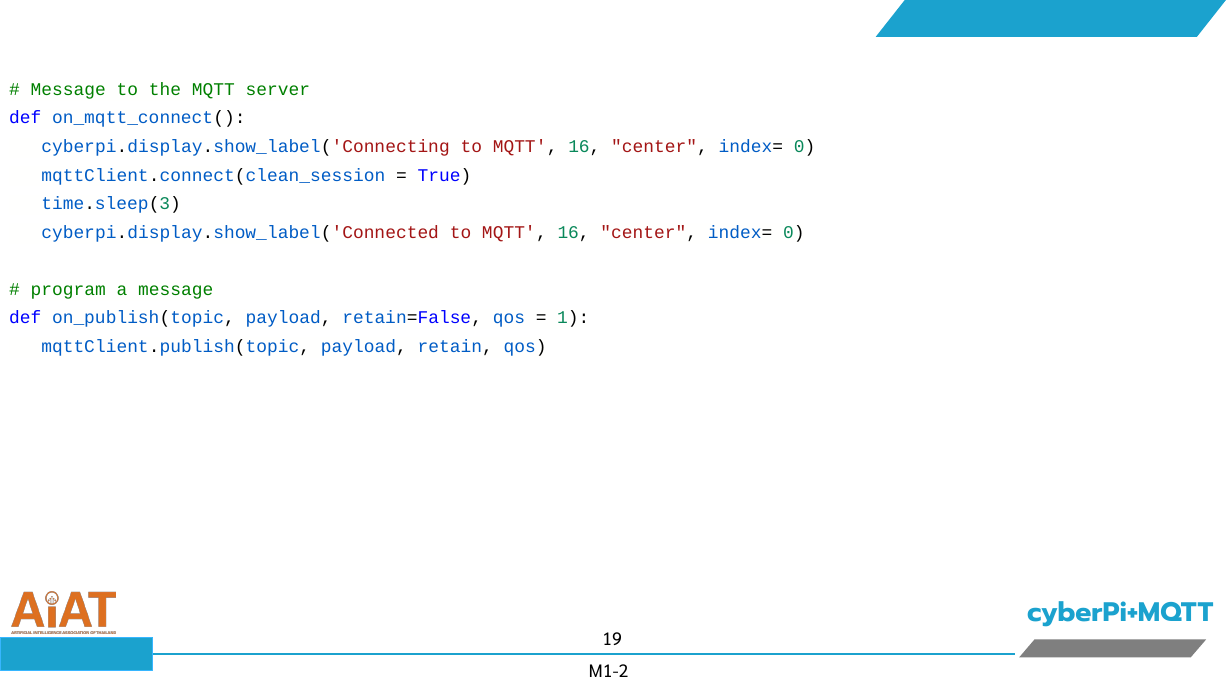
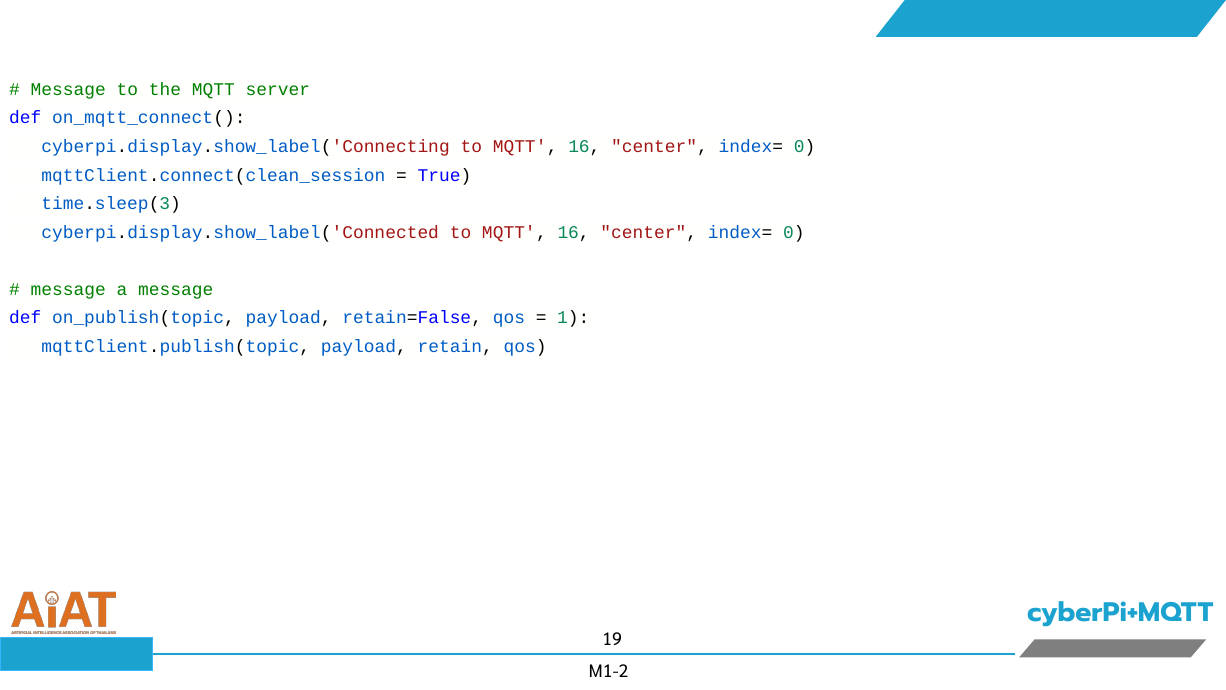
program at (68, 289): program -> message
